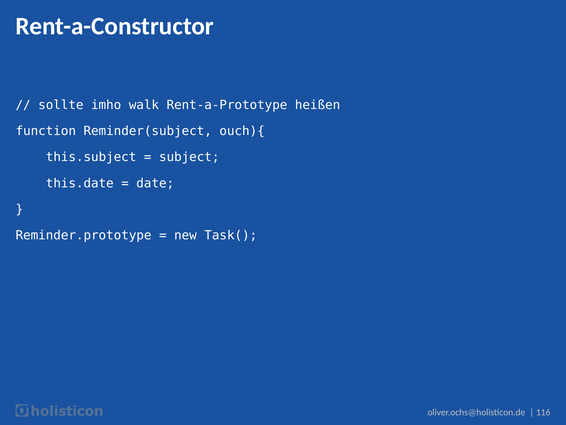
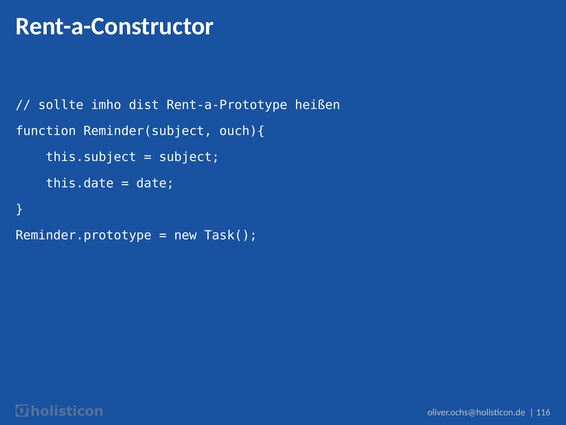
walk: walk -> dist
